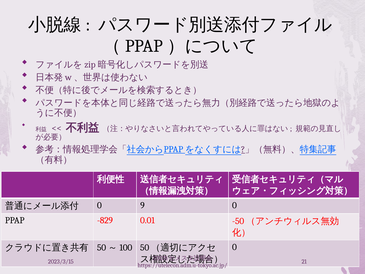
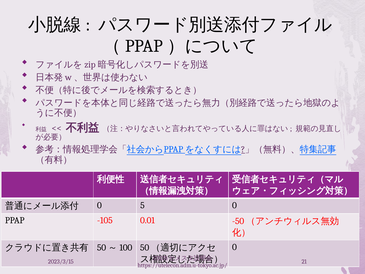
9: 9 -> 5
-829: -829 -> -105
